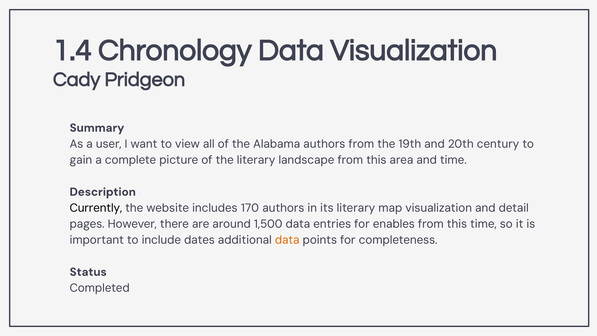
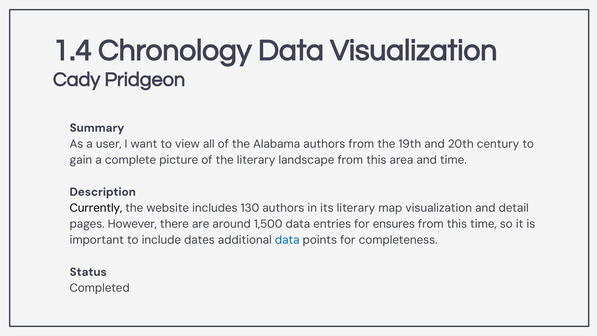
170: 170 -> 130
enables: enables -> ensures
data at (287, 240) colour: orange -> blue
